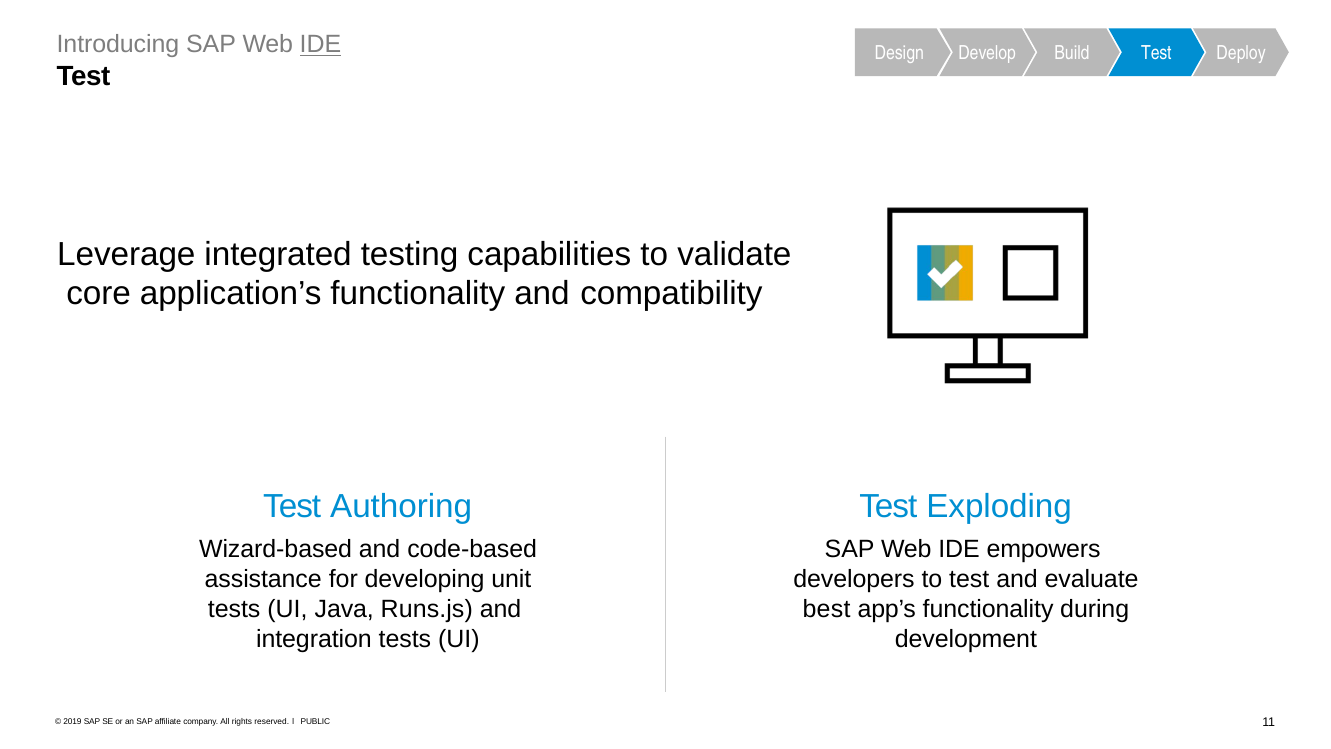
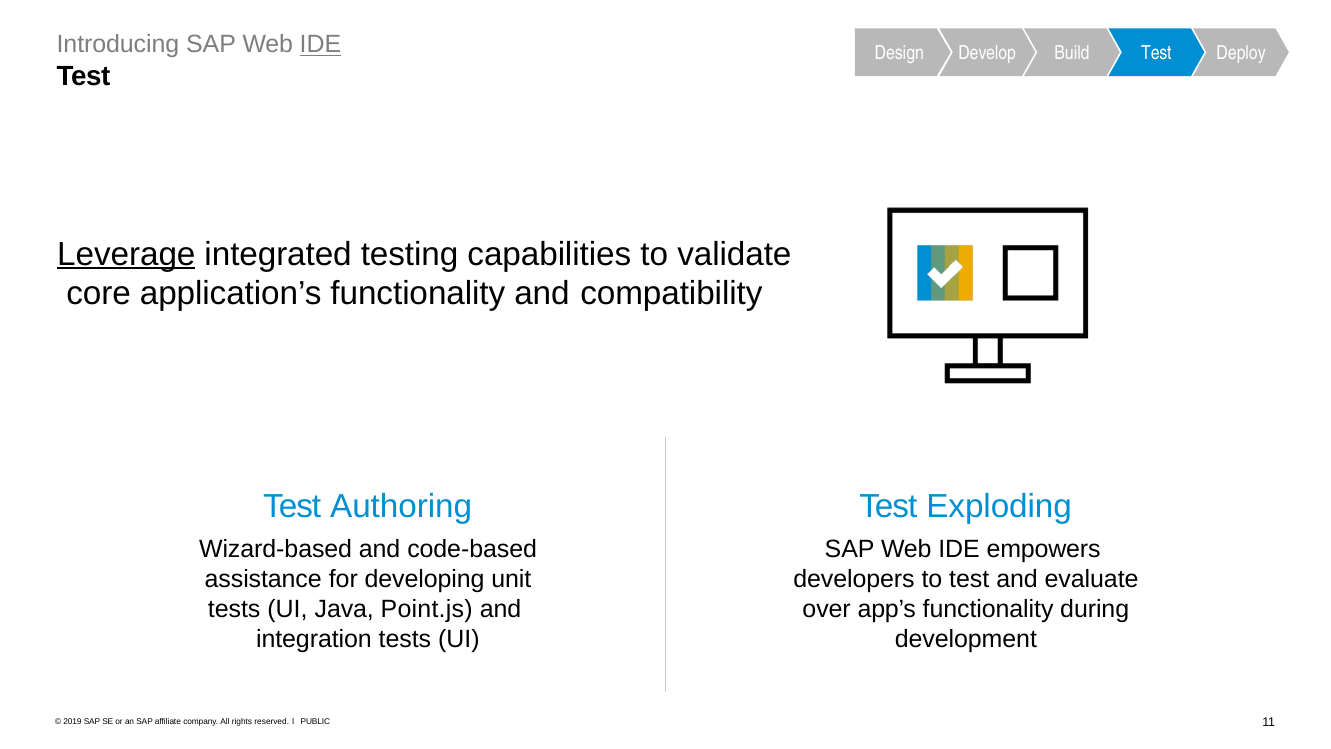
Leverage underline: none -> present
Runs.js: Runs.js -> Point.js
best: best -> over
